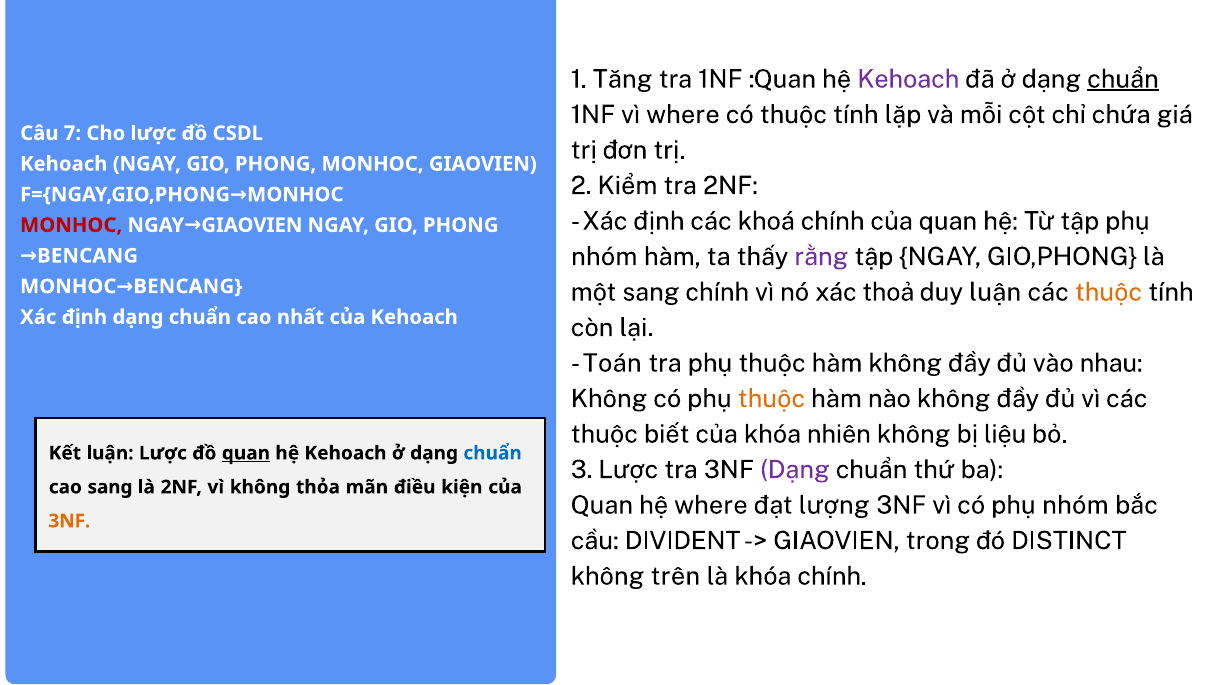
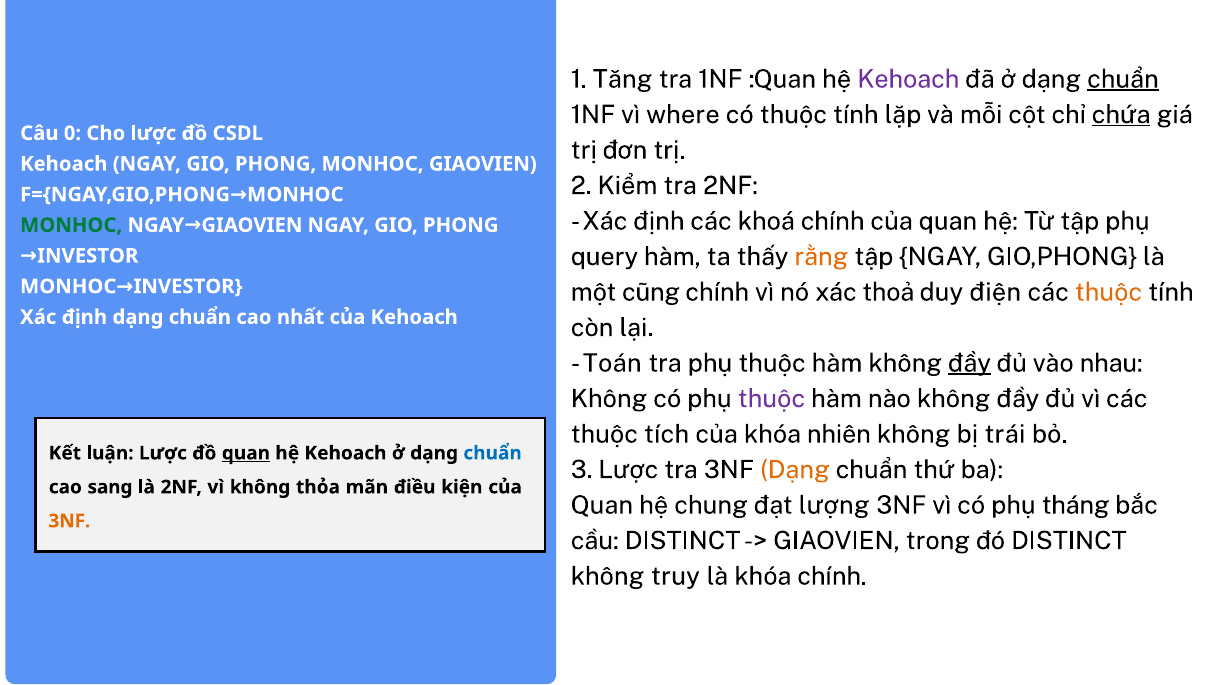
chứa underline: none -> present
7: 7 -> 0
MONHOC at (71, 225) colour: red -> green
nhóm at (604, 257): nhóm -> query
rằng colour: purple -> orange
BENCANG at (88, 256): BENCANG -> INVESTOR
một sang: sang -> cũng
duy luận: luận -> điện
MONHOC BENCANG: BENCANG -> INVESTOR
đầy at (969, 363) underline: none -> present
thuộc at (772, 399) colour: orange -> purple
biết: biết -> tích
liệu: liệu -> trái
Dạng at (795, 470) colour: purple -> orange
hệ where: where -> chung
có phụ nhóm: nhóm -> tháng
cầu DIVIDENT: DIVIDENT -> DISTINCT
trên: trên -> truy
